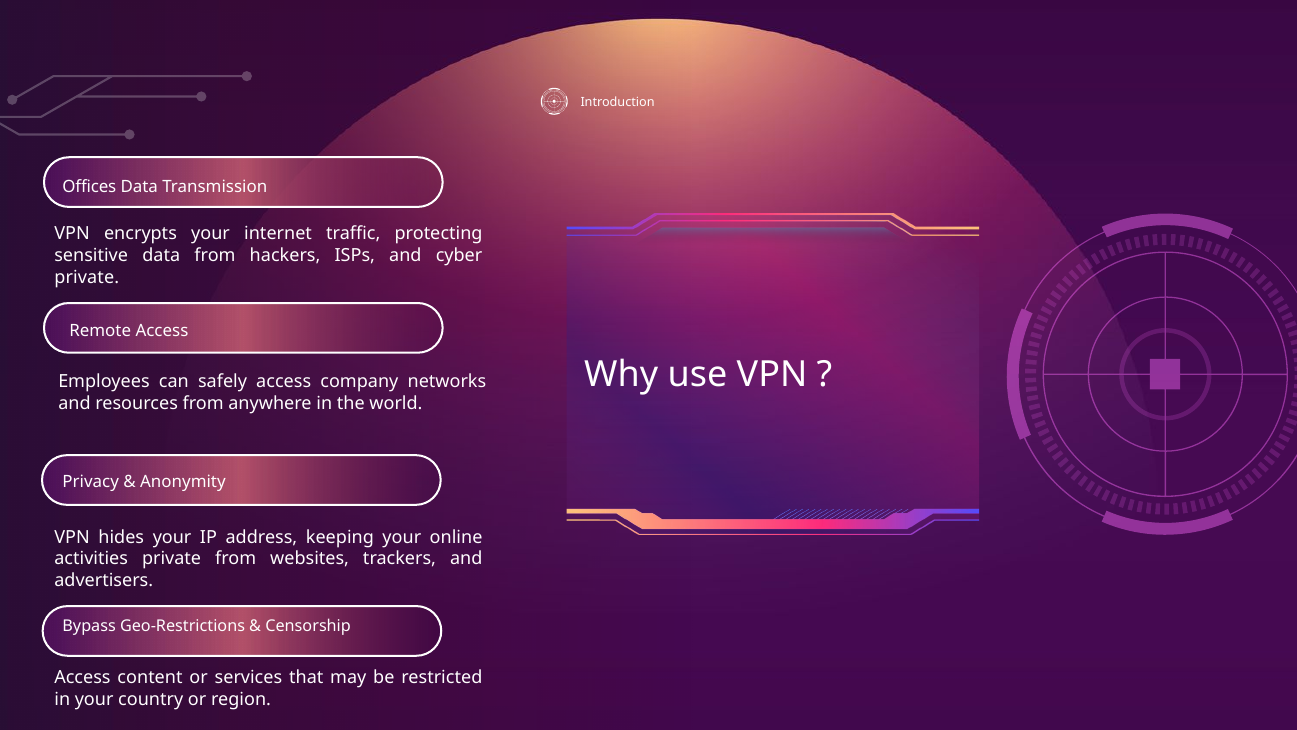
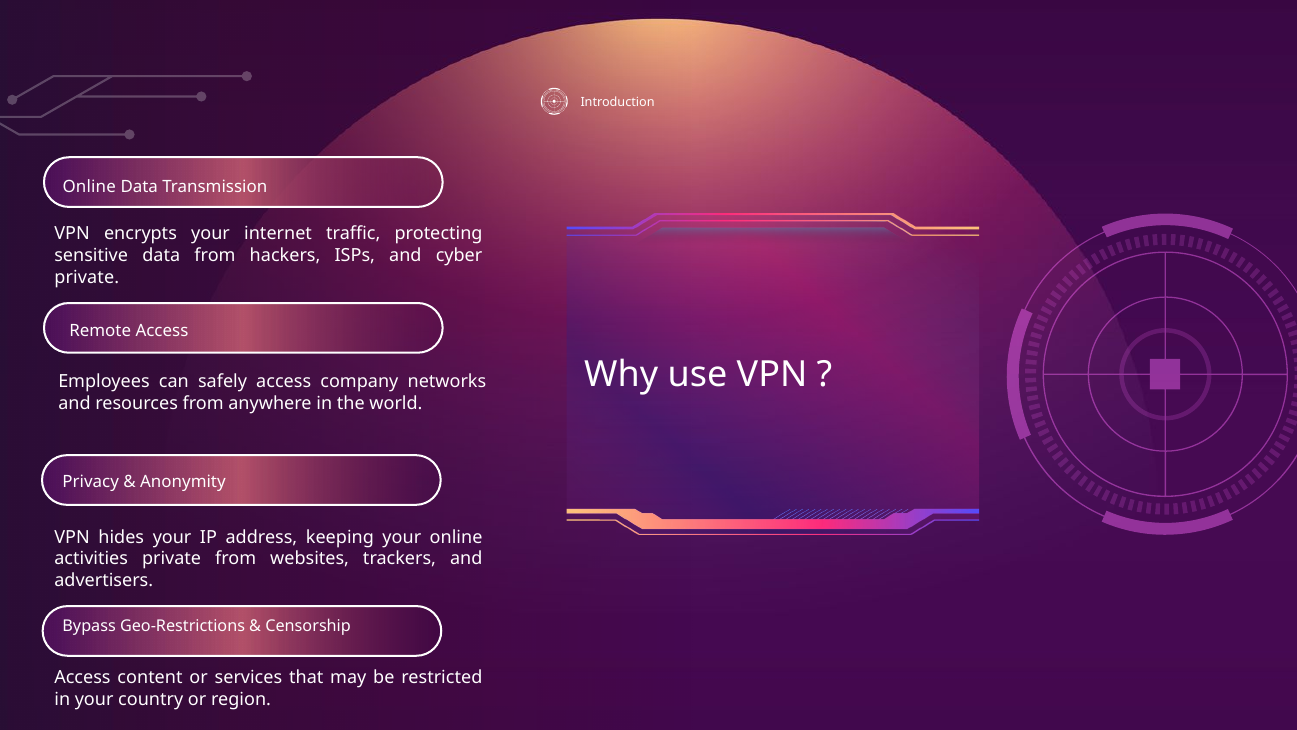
Offices at (89, 187): Offices -> Online
